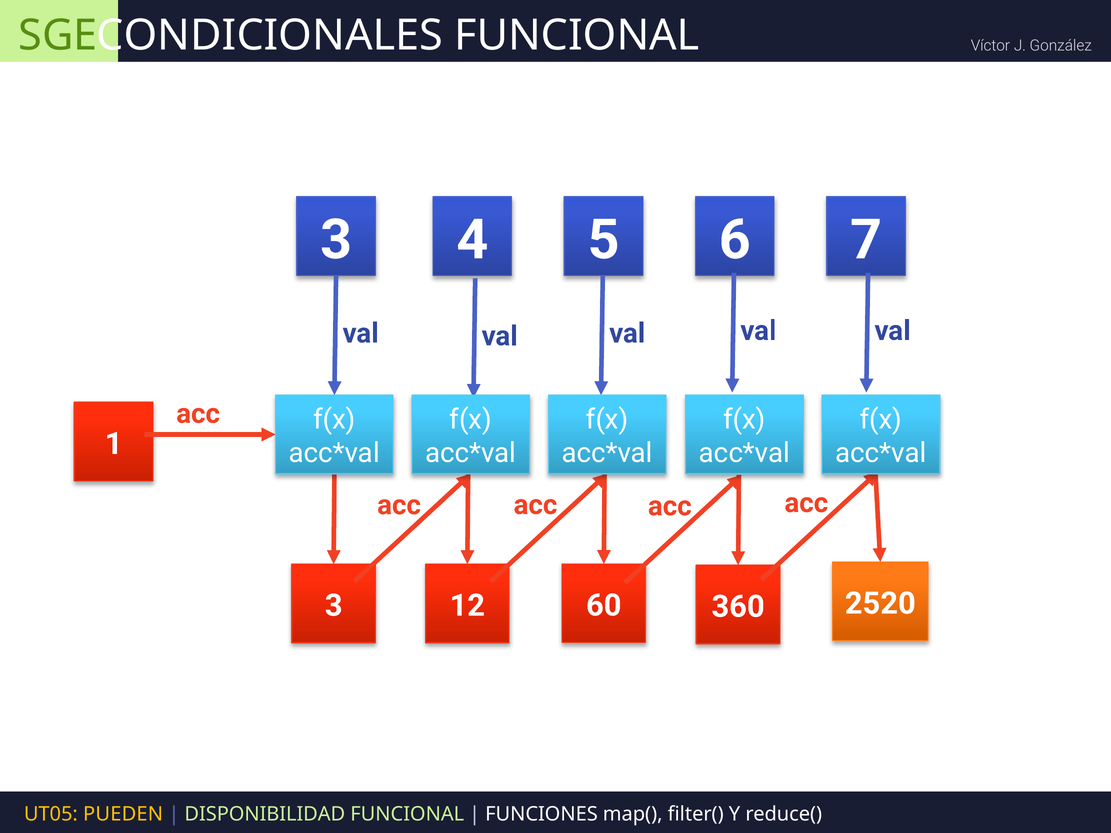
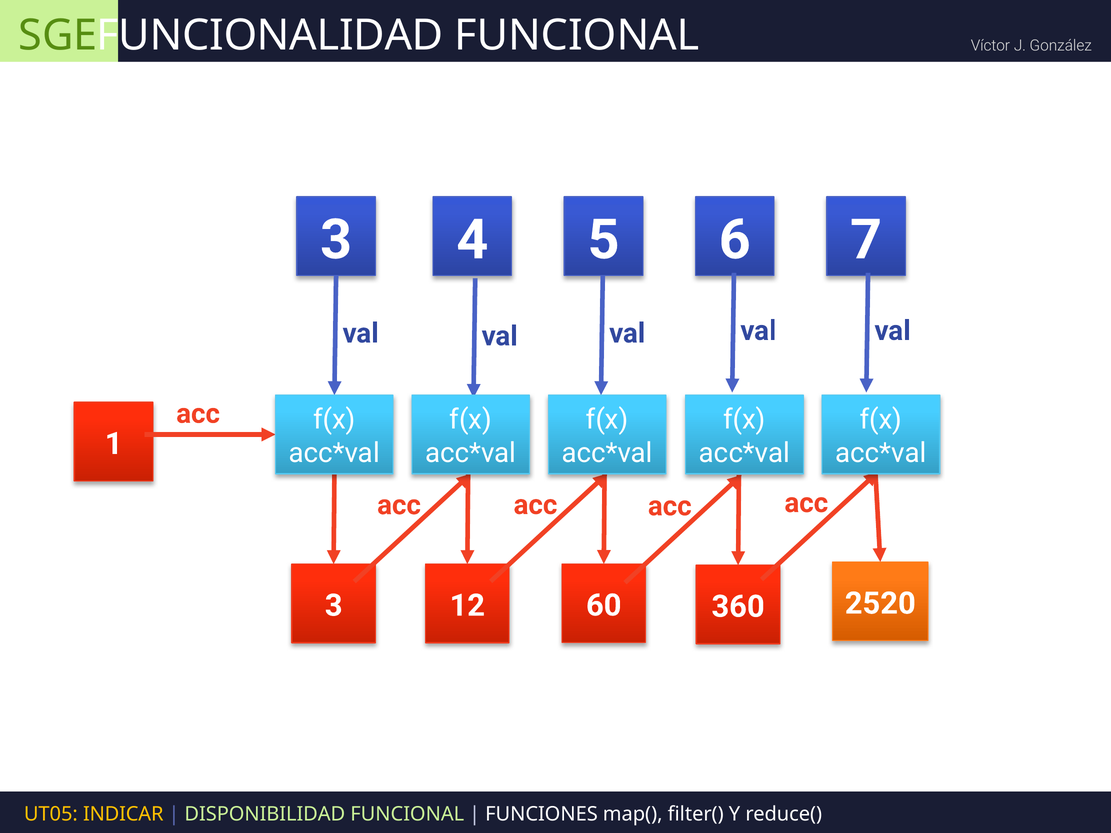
CONDICIONALES: CONDICIONALES -> FUNCIONALIDAD
PUEDEN: PUEDEN -> INDICAR
